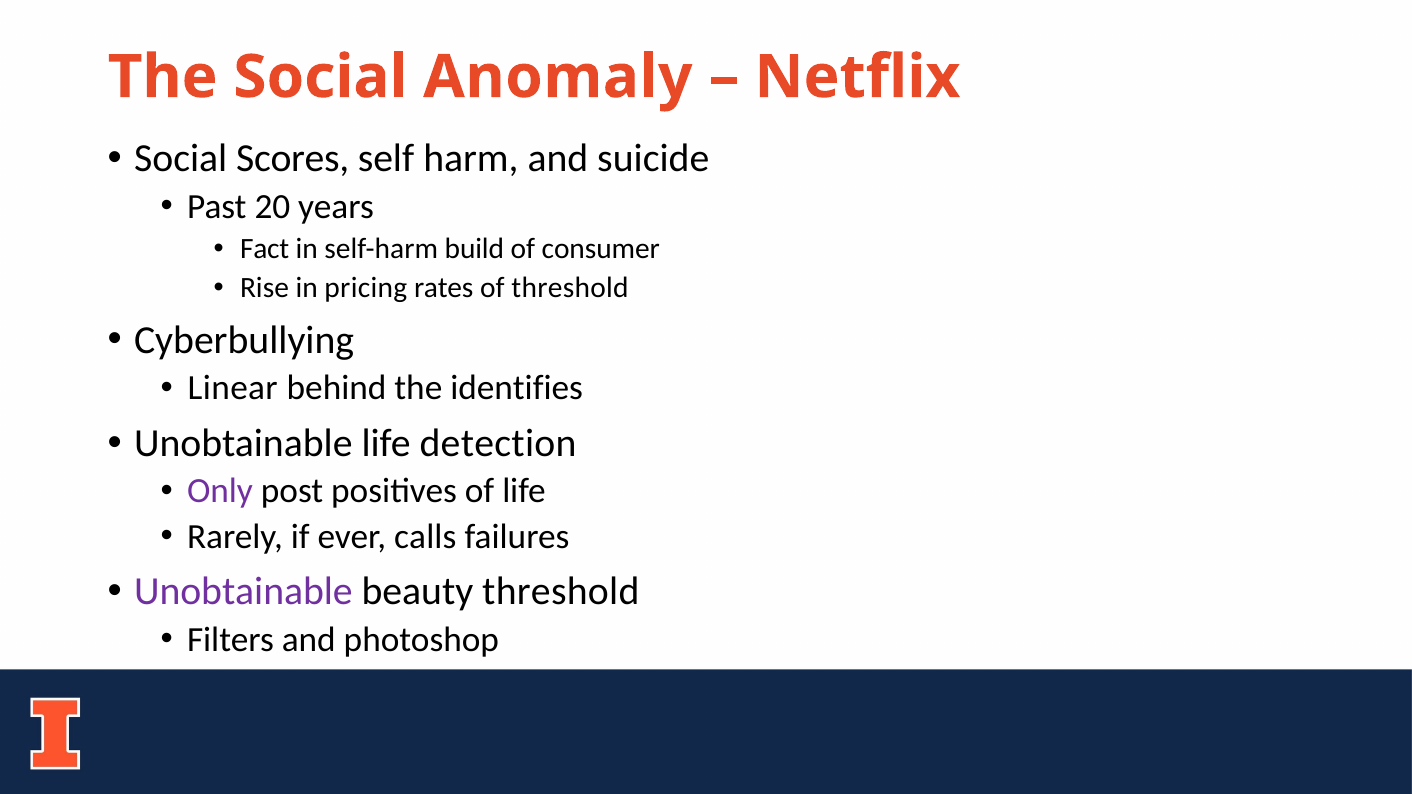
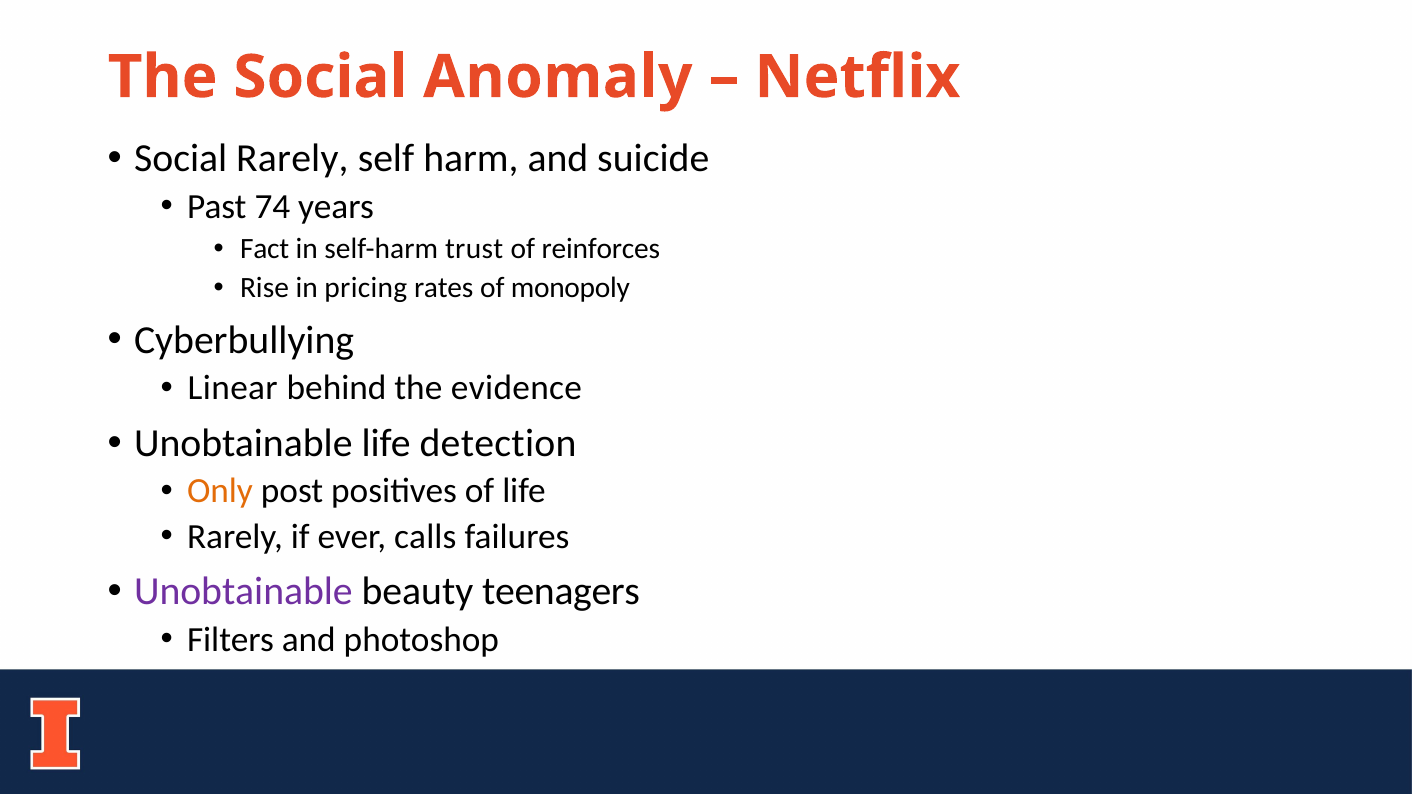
Social Scores: Scores -> Rarely
20: 20 -> 74
build: build -> trust
consumer: consumer -> reinforces
of threshold: threshold -> monopoly
identifies: identifies -> evidence
Only colour: purple -> orange
beauty threshold: threshold -> teenagers
